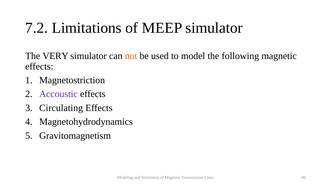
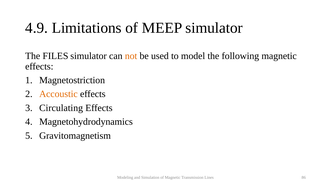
7.2: 7.2 -> 4.9
VERY: VERY -> FILES
Accoustic colour: purple -> orange
